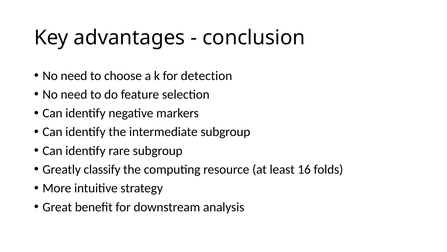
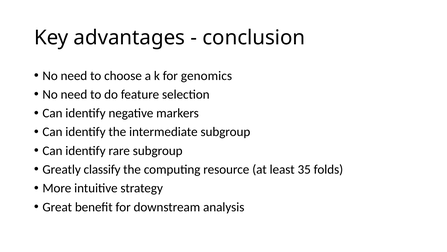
detection: detection -> genomics
16: 16 -> 35
